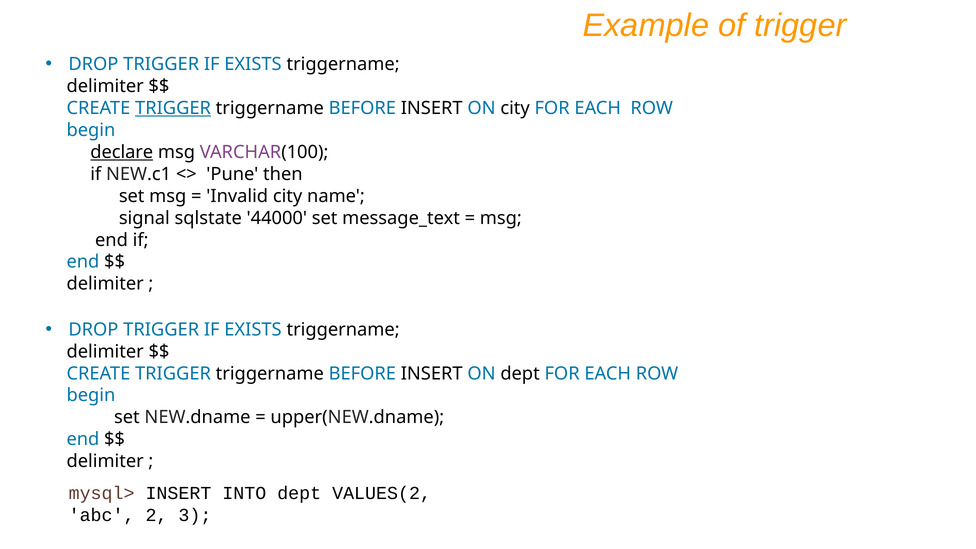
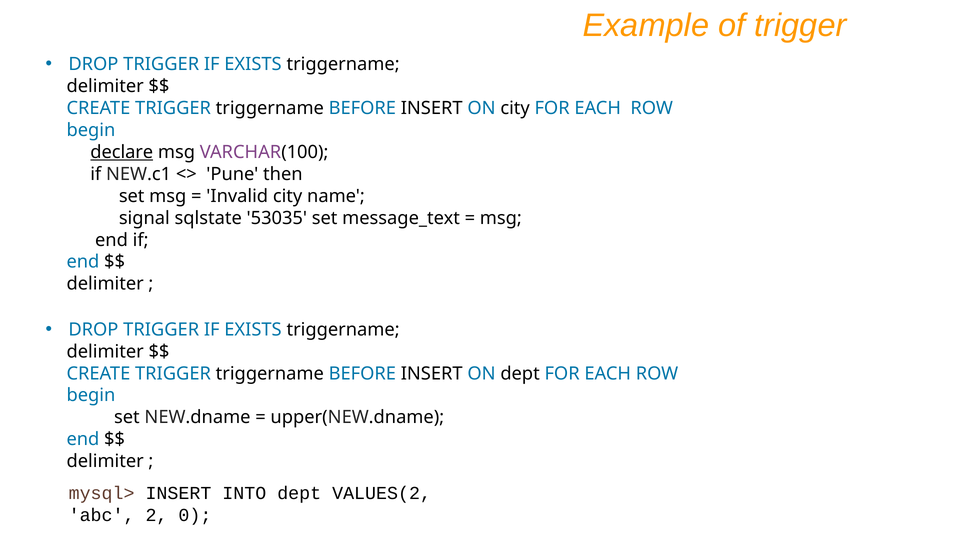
TRIGGER at (173, 108) underline: present -> none
44000: 44000 -> 53035
3: 3 -> 0
